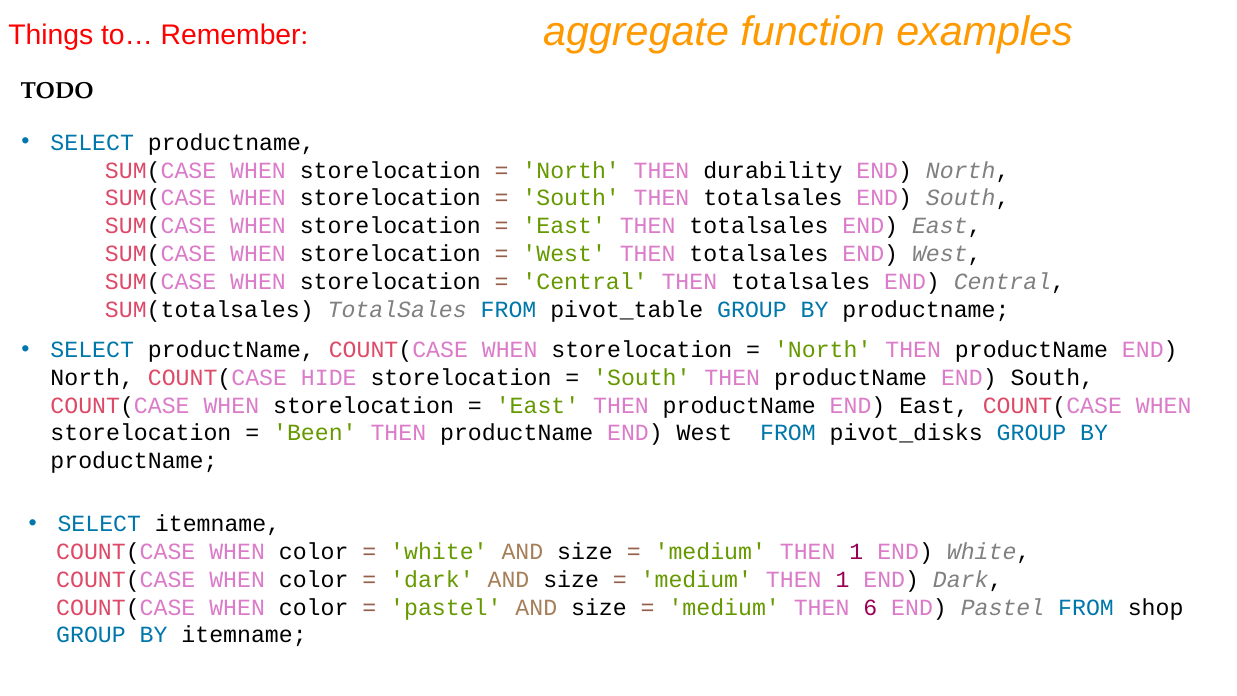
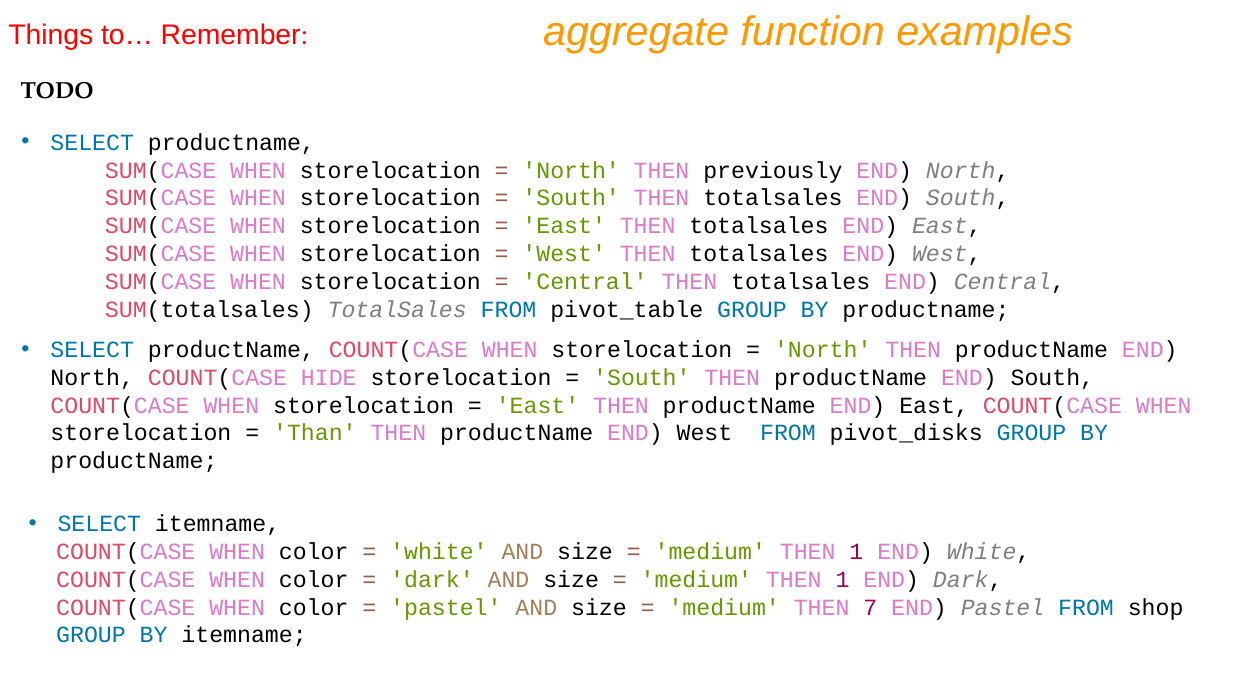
durability: durability -> previously
Been: Been -> Than
6: 6 -> 7
